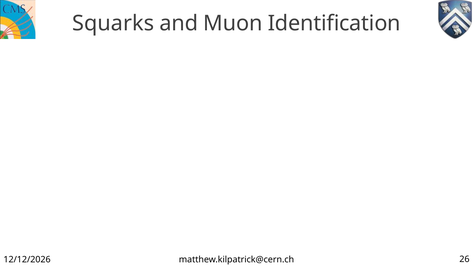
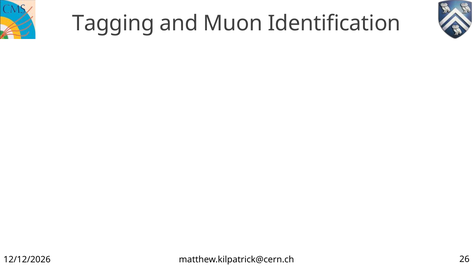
Squarks: Squarks -> Tagging
